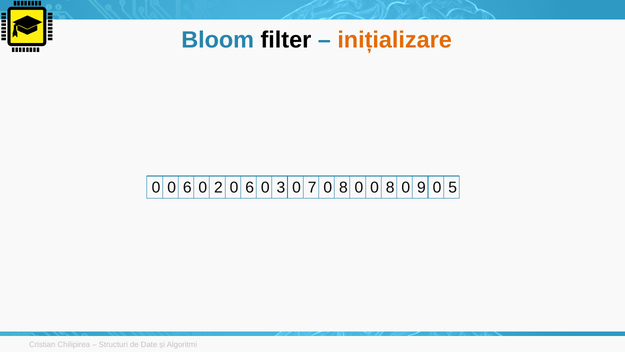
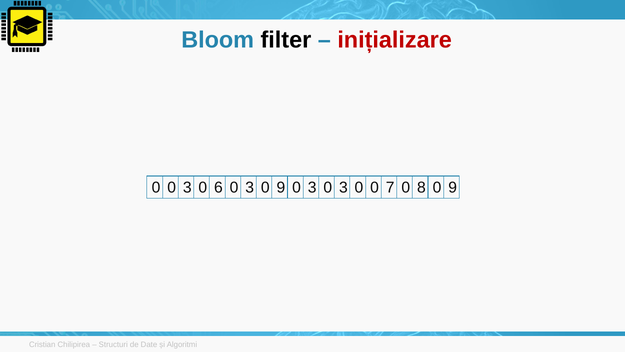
inițializare colour: orange -> red
0 0 6: 6 -> 3
2: 2 -> 6
6 at (250, 187): 6 -> 3
3 at (281, 187): 3 -> 9
7 at (312, 187): 7 -> 3
8 at (343, 187): 8 -> 3
0 0 8: 8 -> 7
9: 9 -> 8
5 at (453, 187): 5 -> 9
